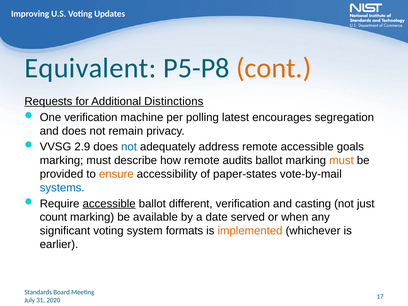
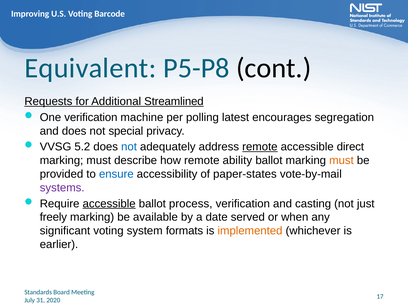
Updates: Updates -> Barcode
cont colour: orange -> black
Distinctions: Distinctions -> Streamlined
remain: remain -> special
2.9: 2.9 -> 5.2
remote at (260, 147) underline: none -> present
goals: goals -> direct
audits: audits -> ability
ensure colour: orange -> blue
systems colour: blue -> purple
different: different -> process
count: count -> freely
